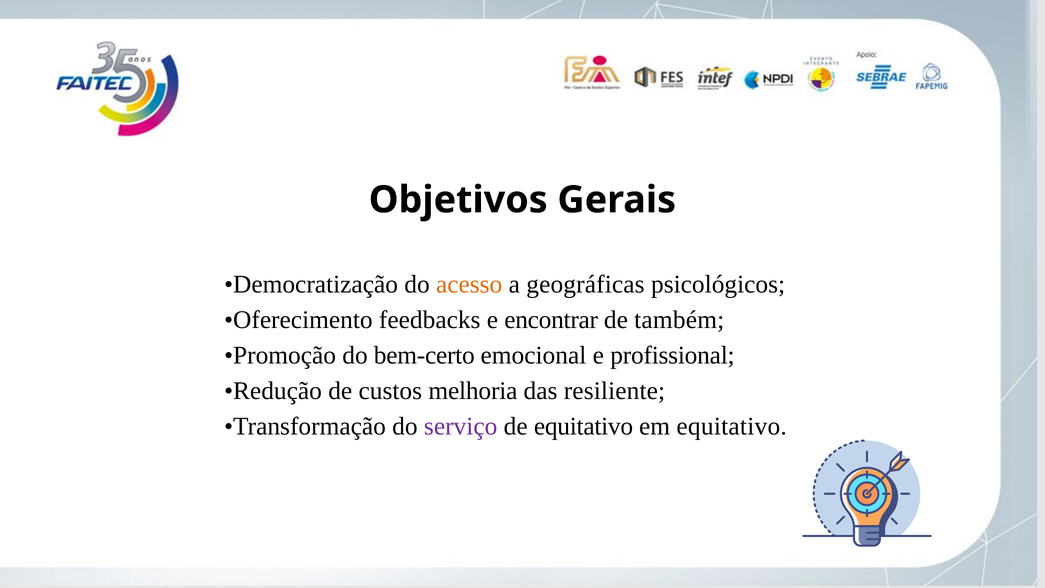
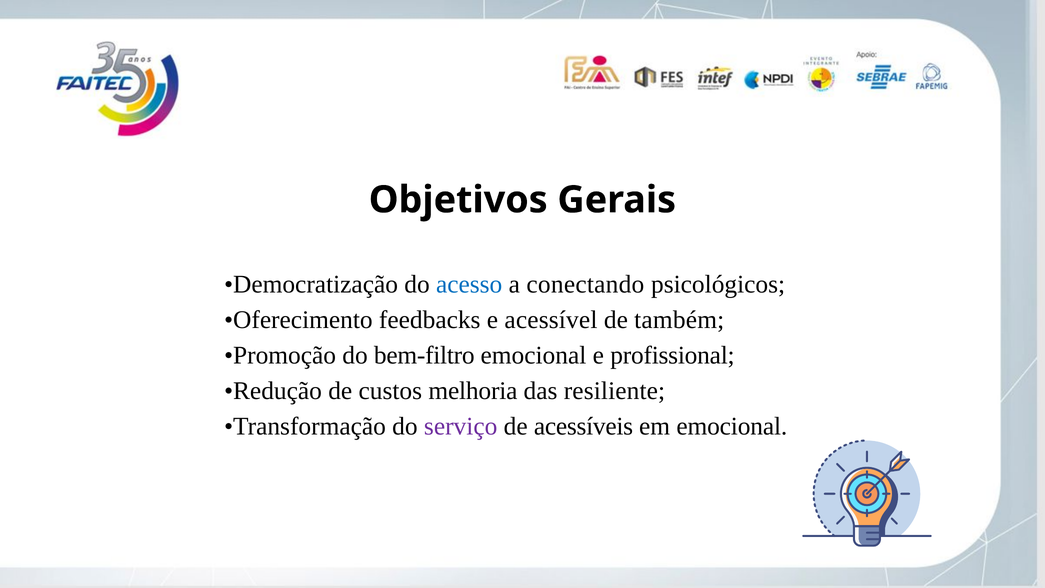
acesso colour: orange -> blue
geográficas: geográficas -> conectando
encontrar: encontrar -> acessível
bem-certo: bem-certo -> bem-filtro
de equitativo: equitativo -> acessíveis
em equitativo: equitativo -> emocional
